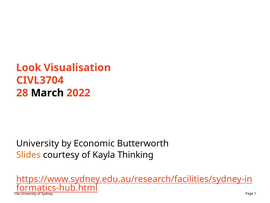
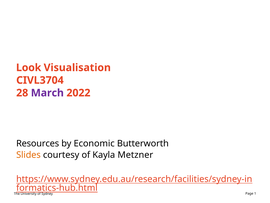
March colour: black -> purple
University at (38, 143): University -> Resources
Thinking: Thinking -> Metzner
